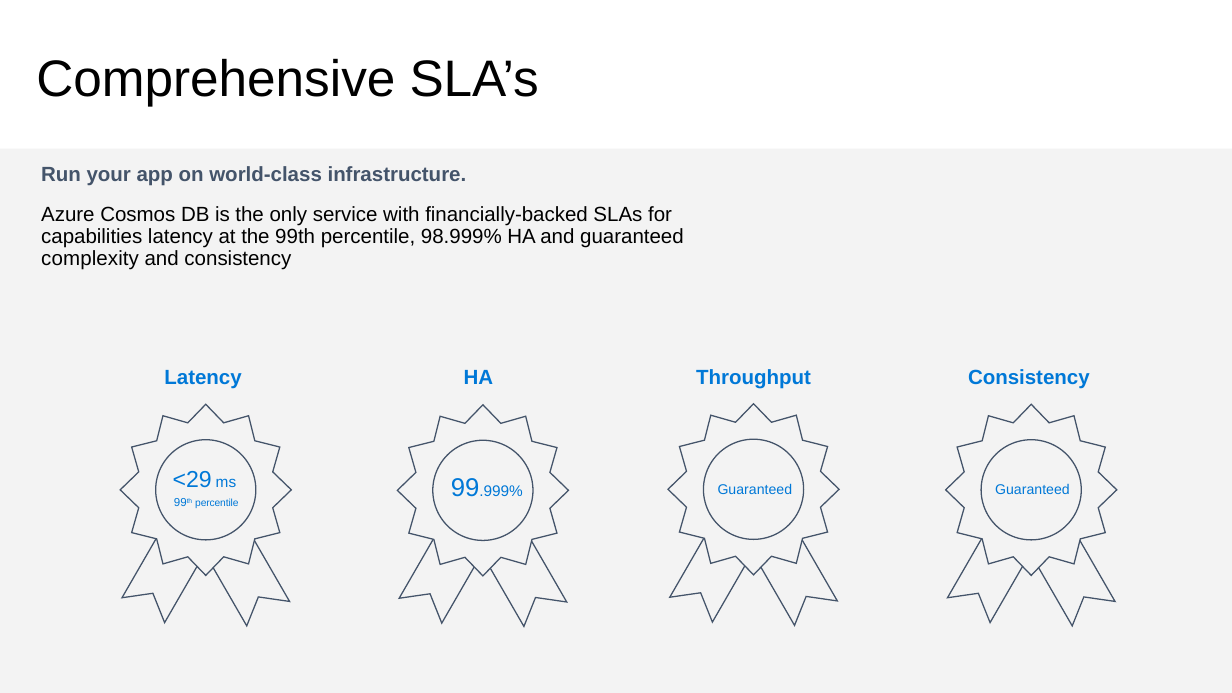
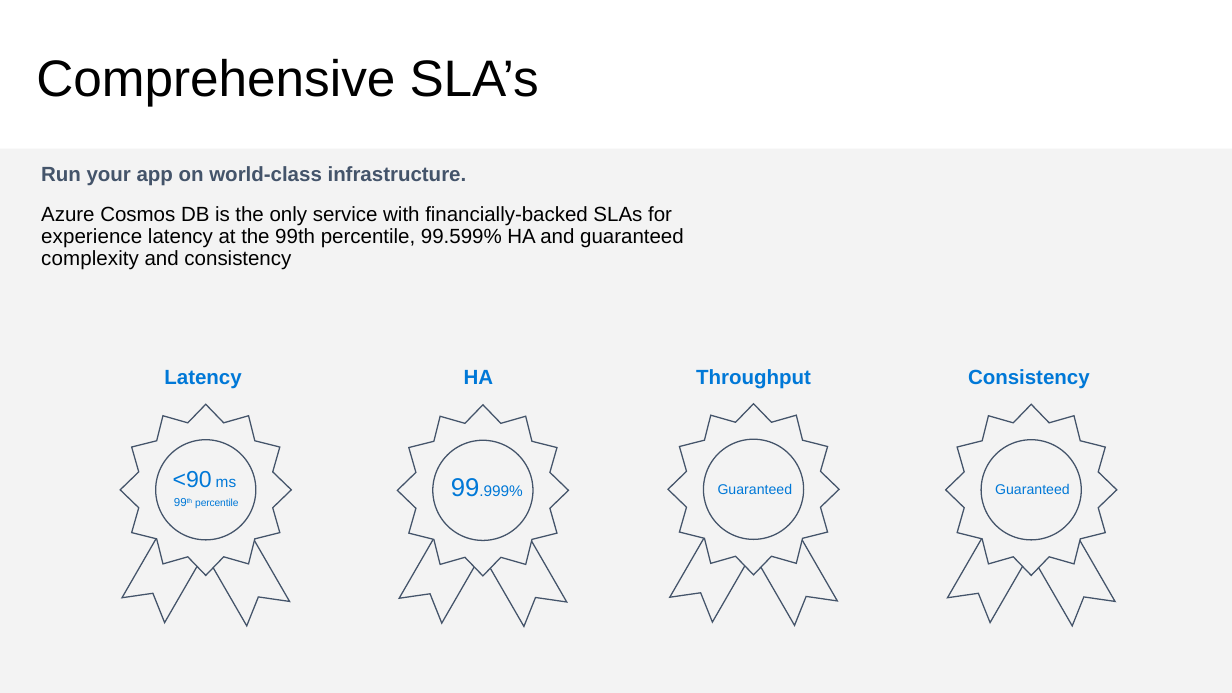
capabilities: capabilities -> experience
98.999%: 98.999% -> 99.599%
<29: <29 -> <90
